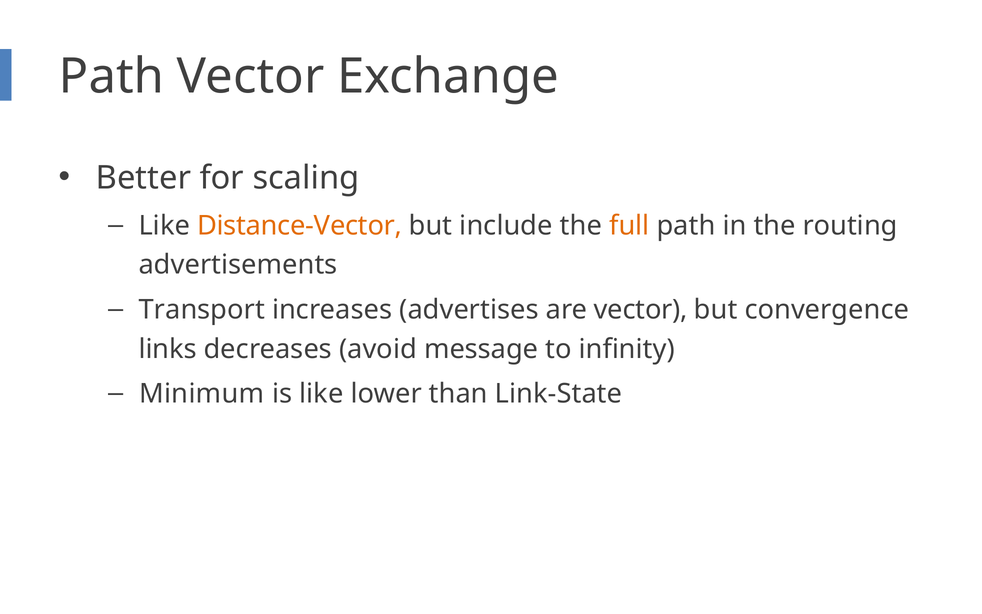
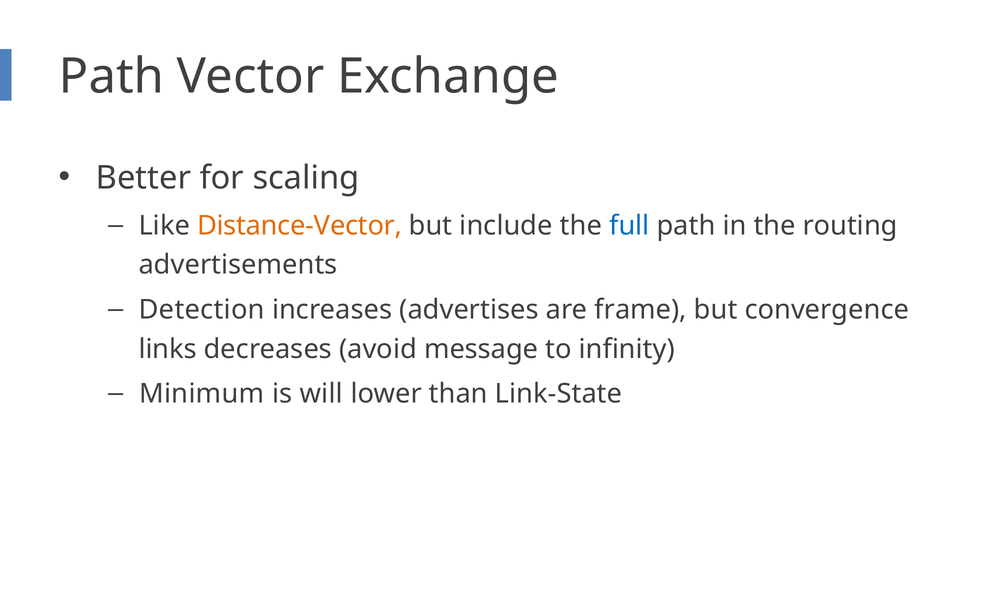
full colour: orange -> blue
Transport: Transport -> Detection
are vector: vector -> frame
is like: like -> will
